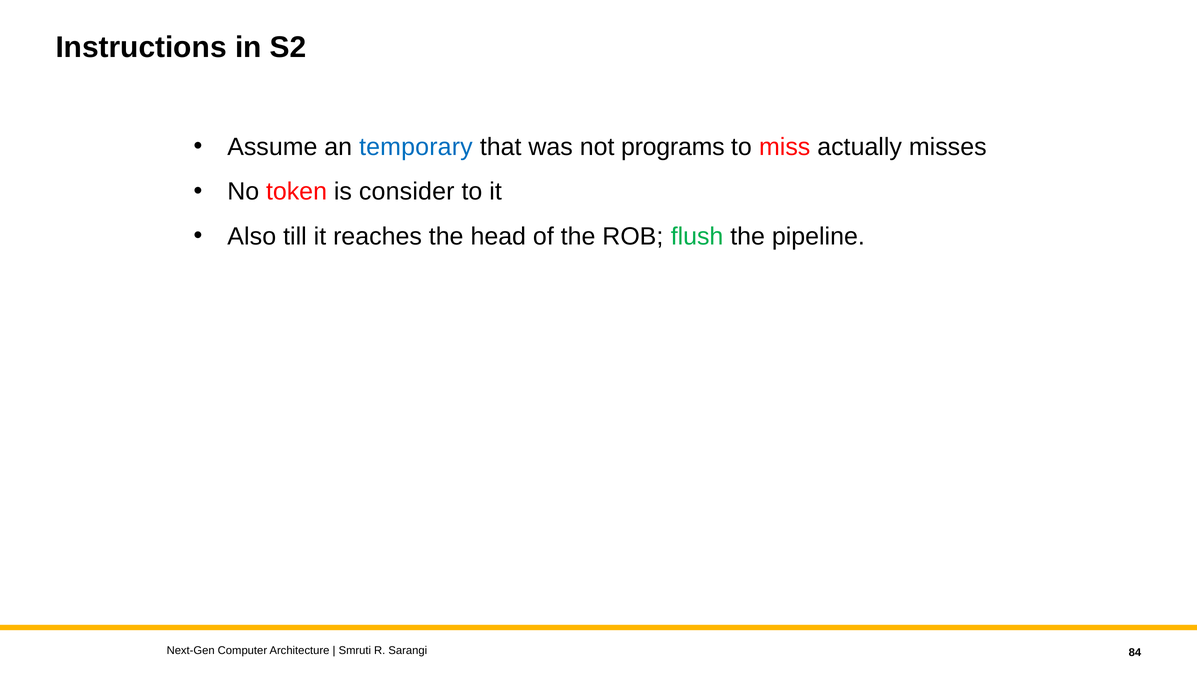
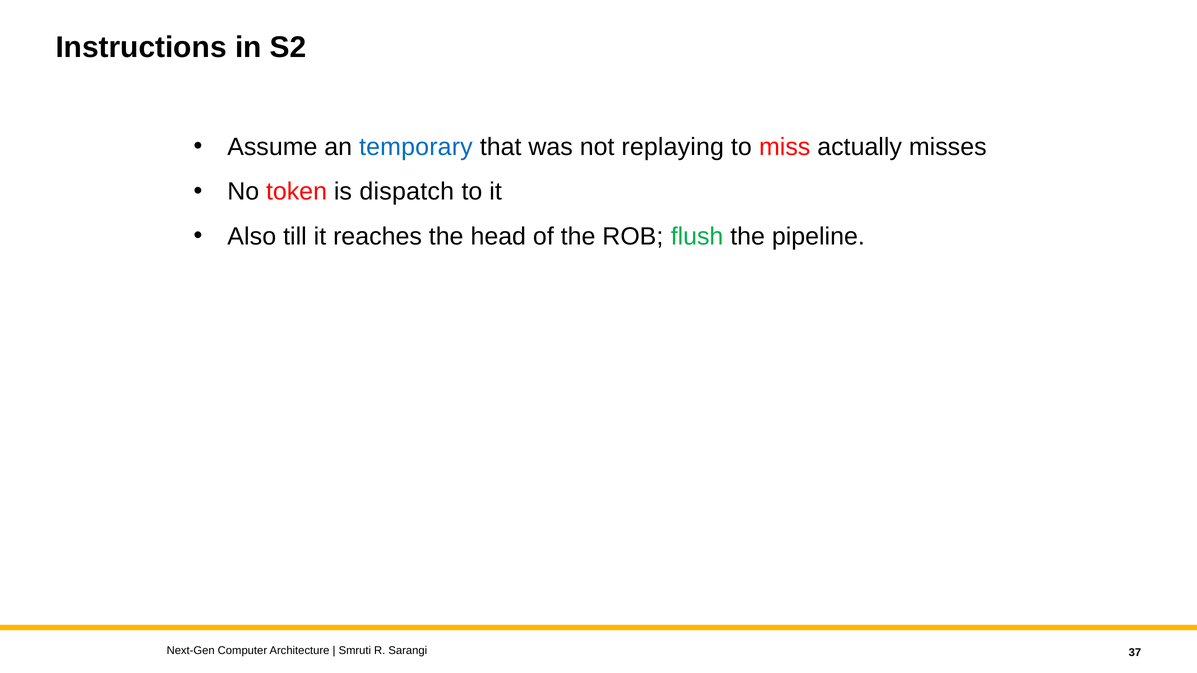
programs: programs -> replaying
consider: consider -> dispatch
84: 84 -> 37
